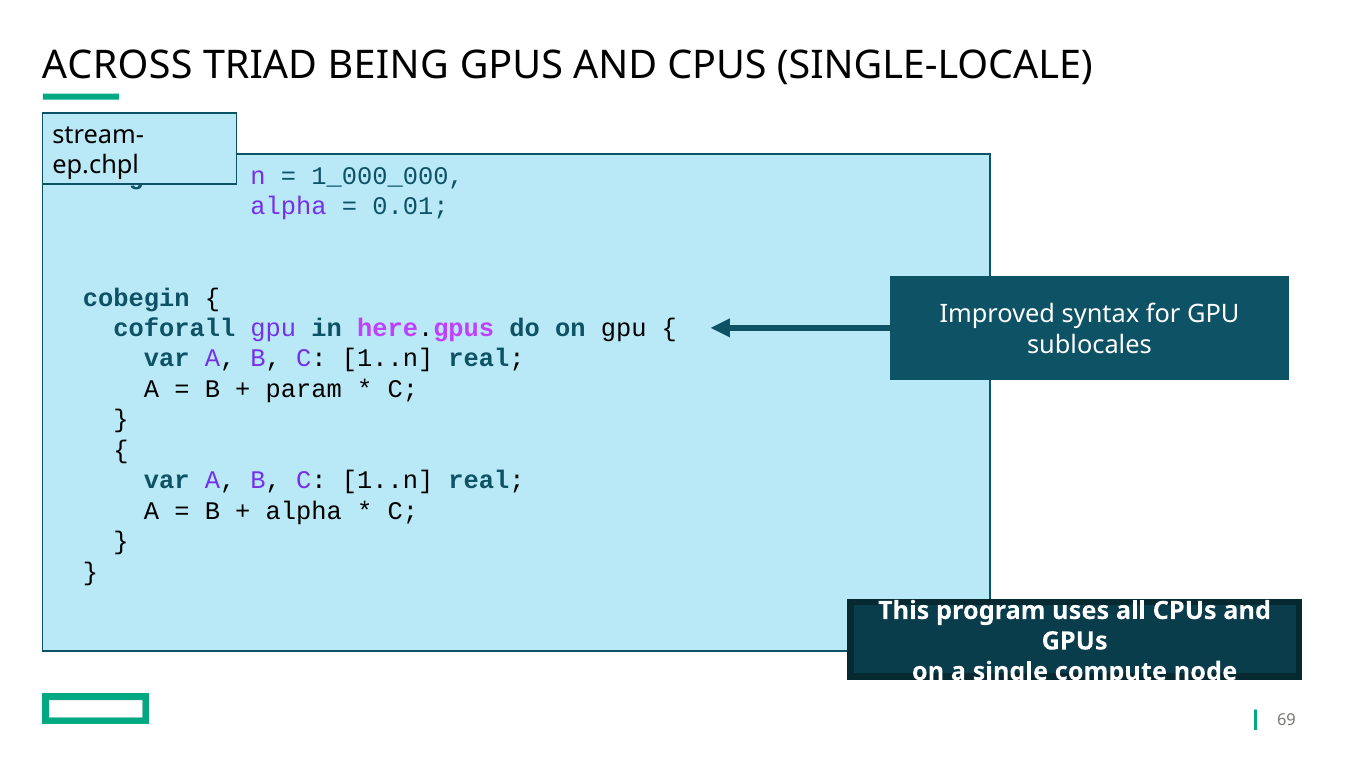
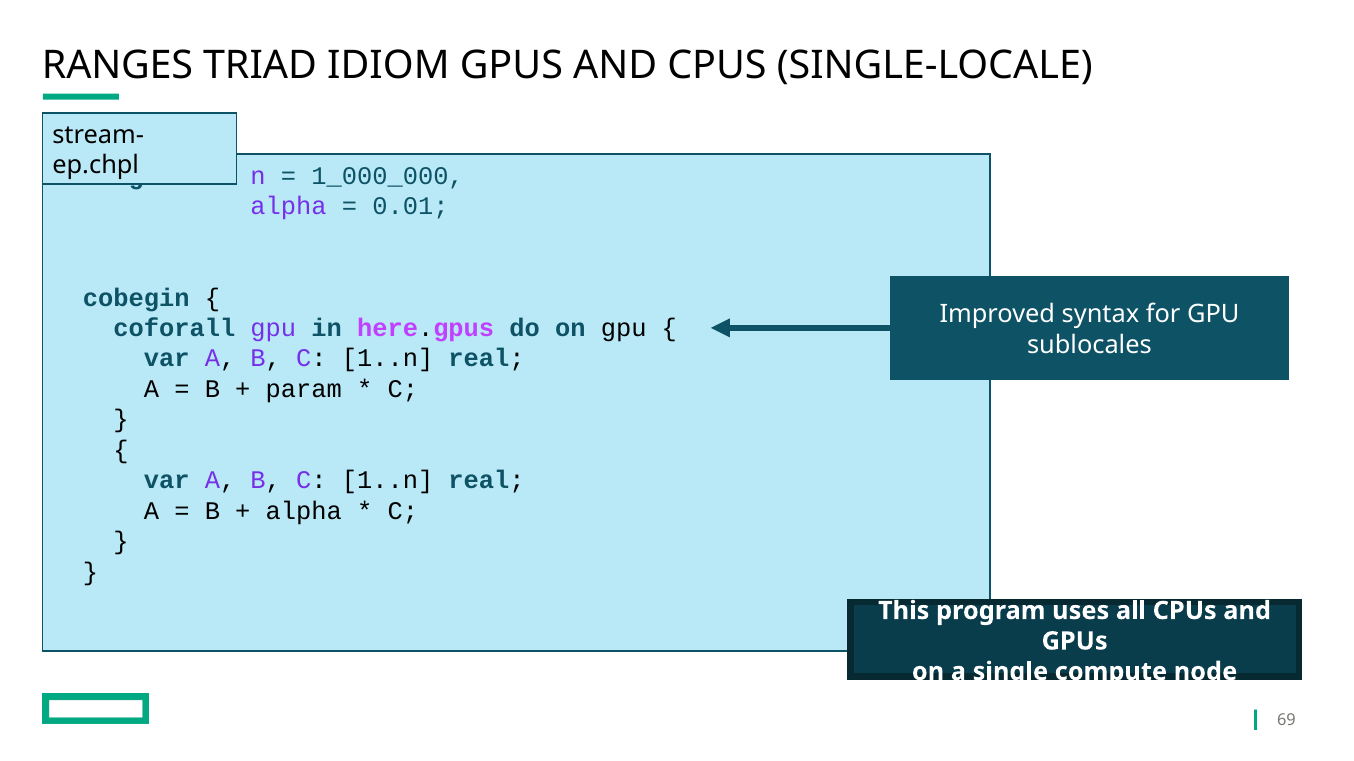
ACROSS: ACROSS -> RANGES
BEING: BEING -> IDIOM
